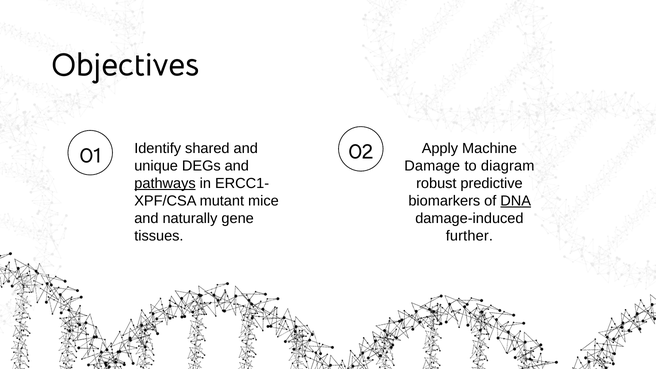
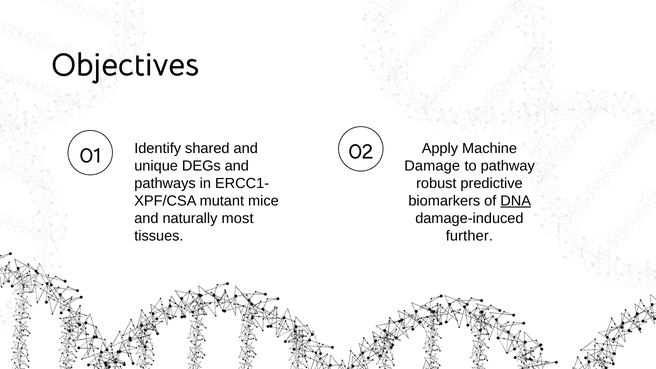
diagram: diagram -> pathway
pathways underline: present -> none
gene: gene -> most
